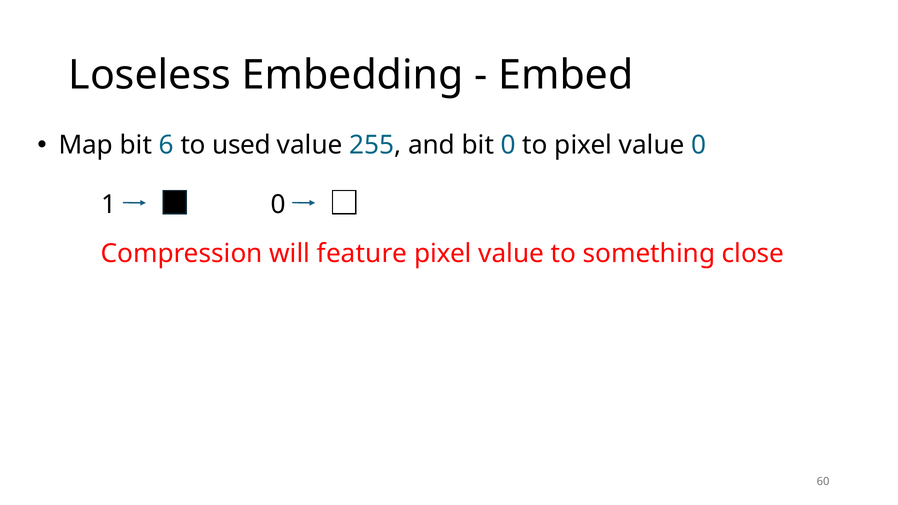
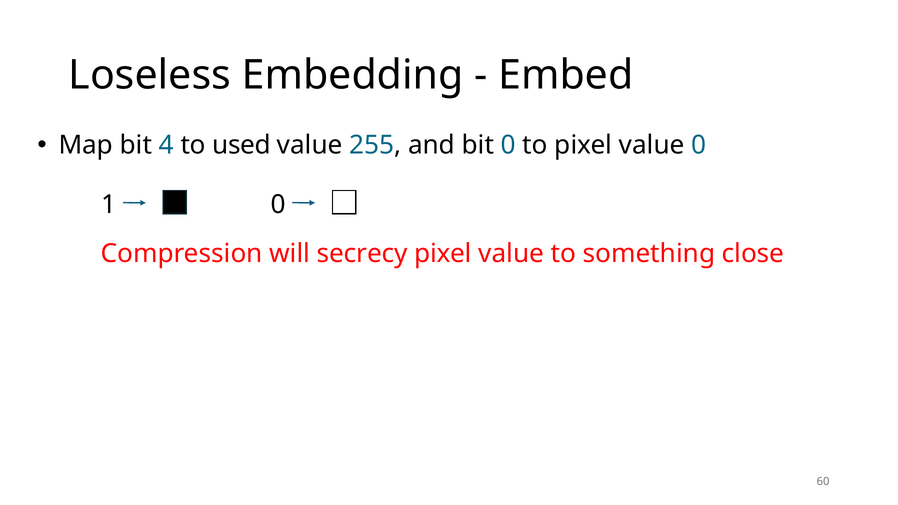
6: 6 -> 4
feature: feature -> secrecy
